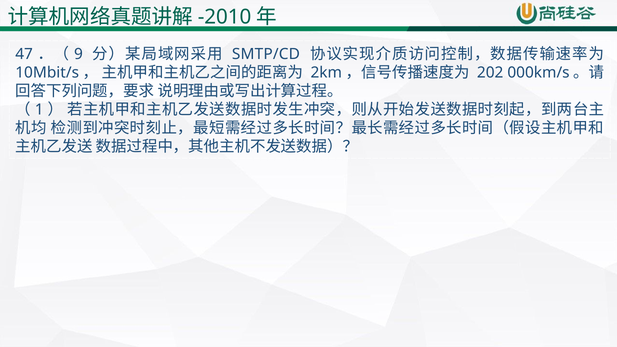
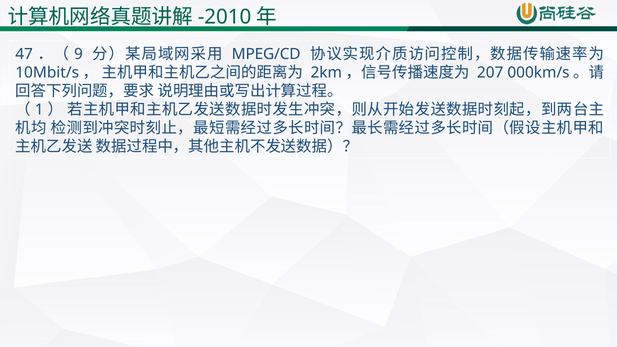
SMTP/CD: SMTP/CD -> MPEG/CD
202: 202 -> 207
